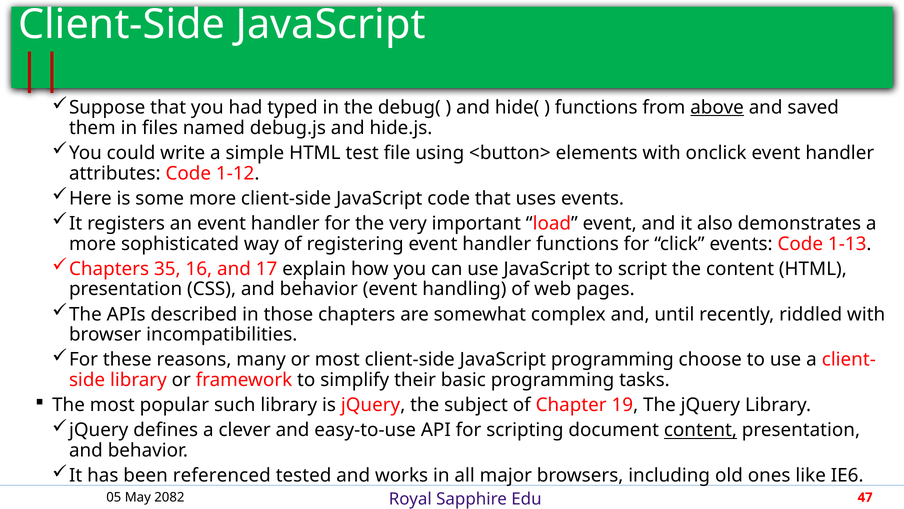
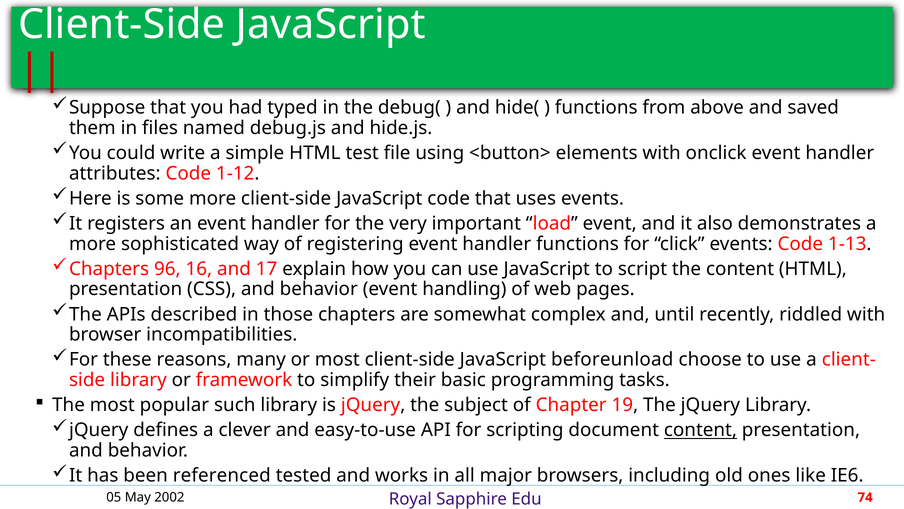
above underline: present -> none
35: 35 -> 96
JavaScript programming: programming -> beforeunload
2082: 2082 -> 2002
47: 47 -> 74
